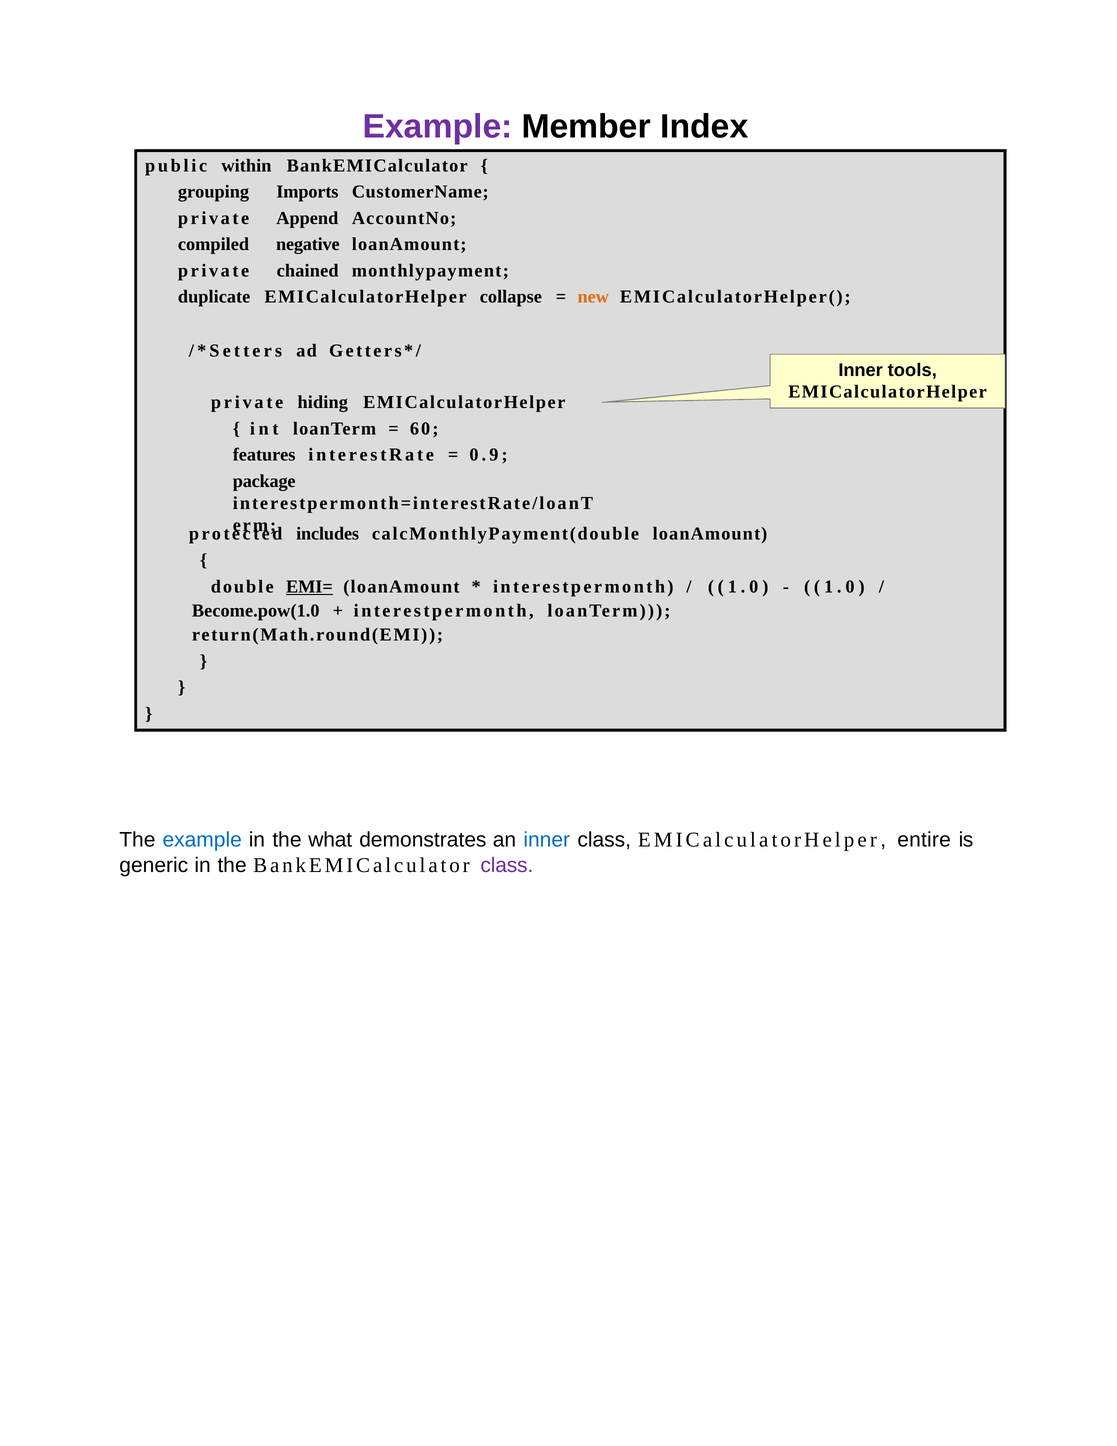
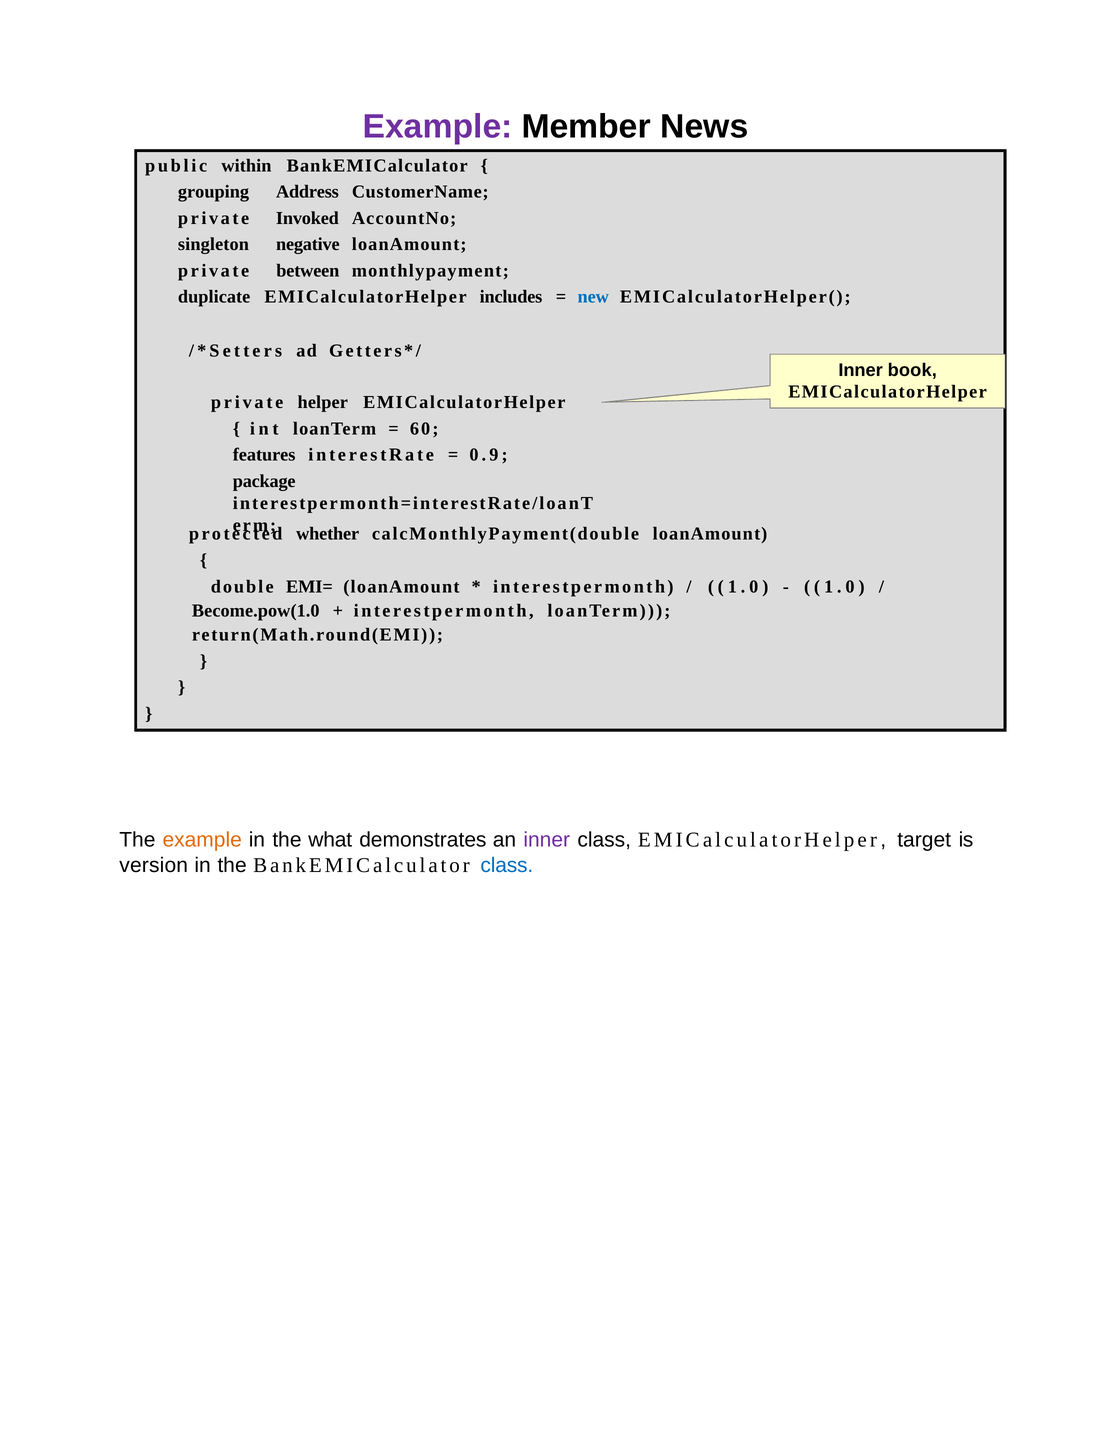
Index: Index -> News
Imports: Imports -> Address
Append: Append -> Invoked
compiled: compiled -> singleton
chained: chained -> between
collapse: collapse -> includes
new colour: orange -> blue
tools: tools -> book
hiding: hiding -> helper
includes: includes -> whether
EMI= underline: present -> none
example at (202, 839) colour: blue -> orange
inner at (547, 839) colour: blue -> purple
entire: entire -> target
generic: generic -> version
class at (507, 865) colour: purple -> blue
